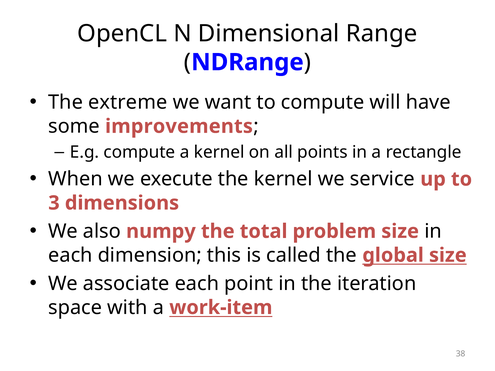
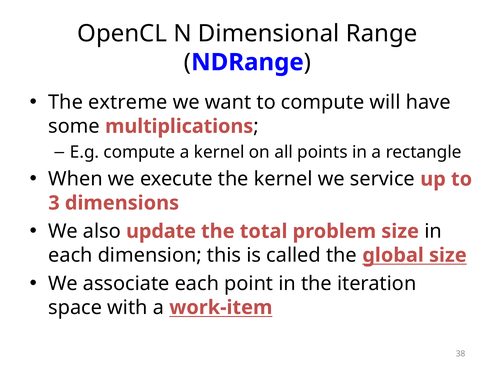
improvements: improvements -> multiplications
numpy: numpy -> update
